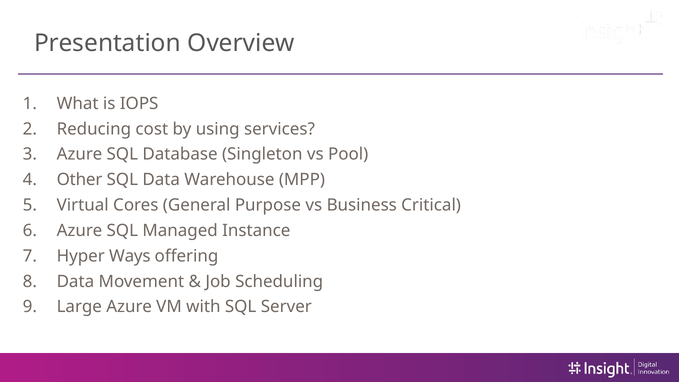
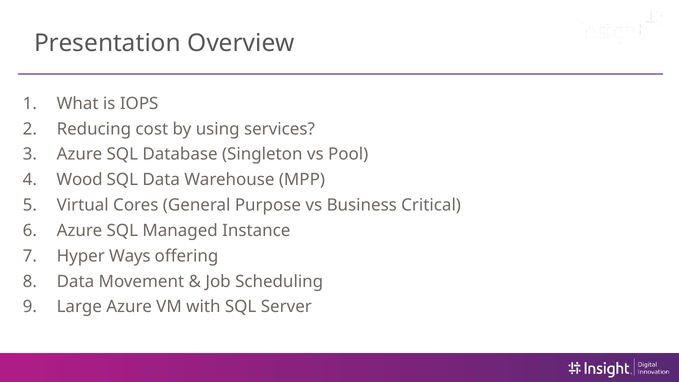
Other: Other -> Wood
